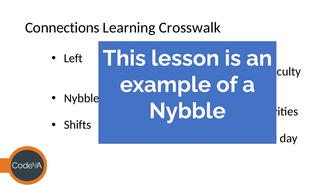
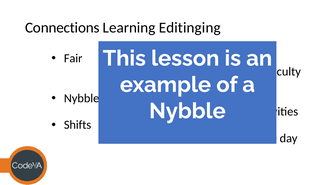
Crosswalk: Crosswalk -> Editinging
Left: Left -> Fair
